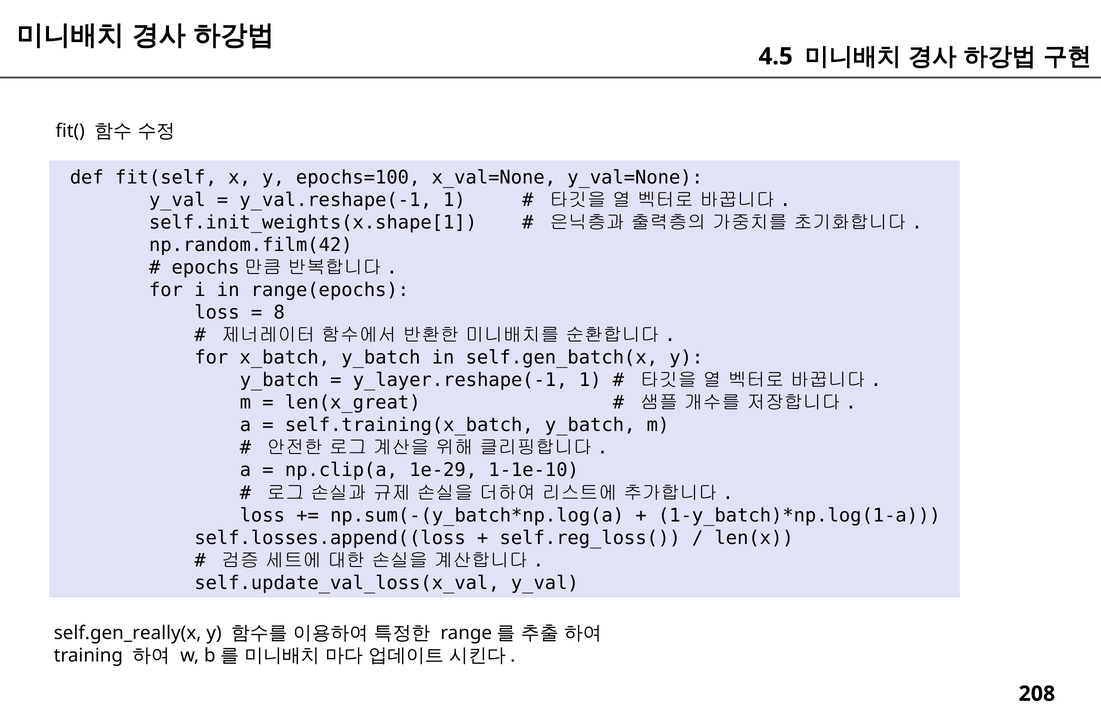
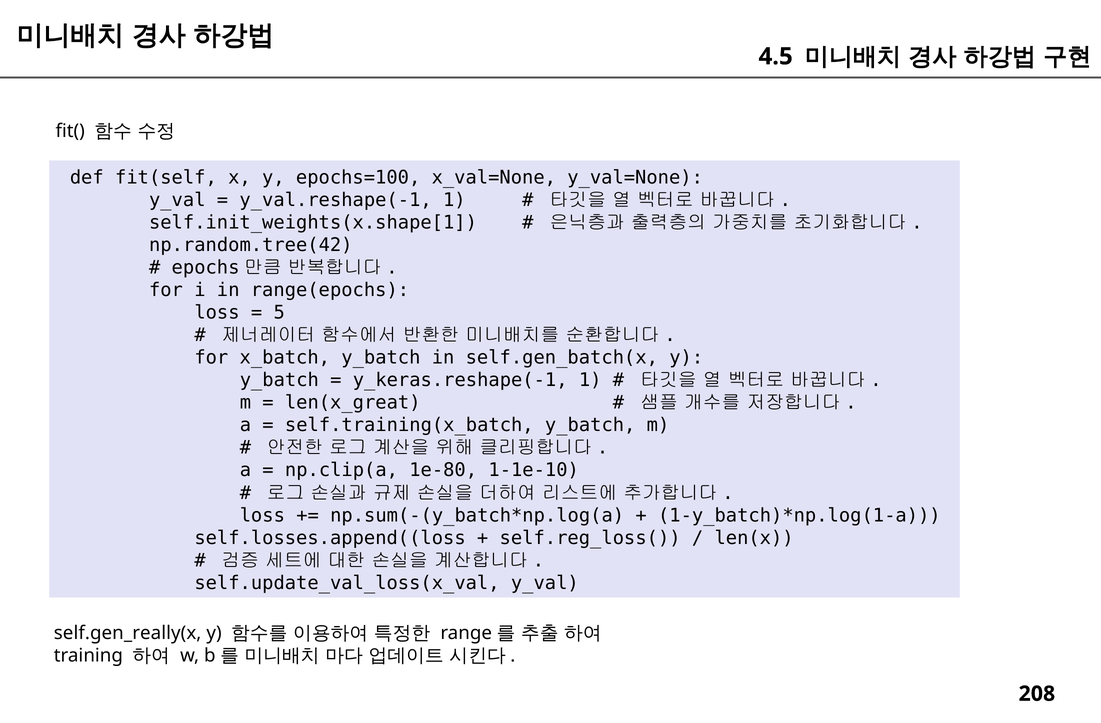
np.random.film(42: np.random.film(42 -> np.random.tree(42
8: 8 -> 5
y_layer.reshape(-1: y_layer.reshape(-1 -> y_keras.reshape(-1
1e-29: 1e-29 -> 1e-80
